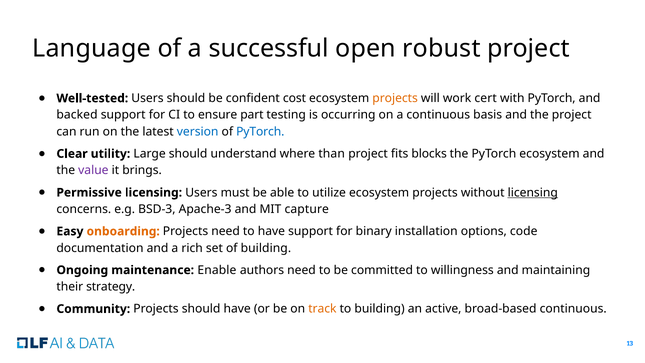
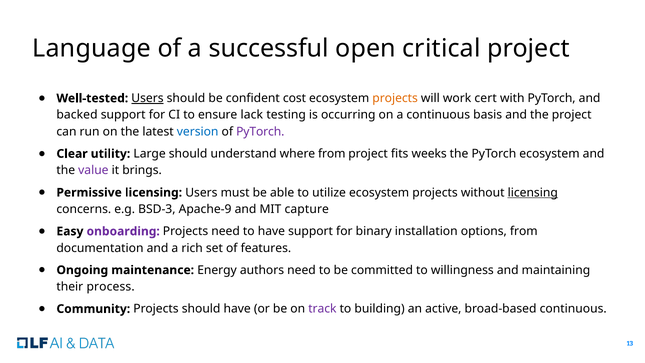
robust: robust -> critical
Users at (147, 98) underline: none -> present
part: part -> lack
PyTorch at (260, 132) colour: blue -> purple
where than: than -> from
blocks: blocks -> weeks
Apache-3: Apache-3 -> Apache-9
onboarding colour: orange -> purple
options code: code -> from
of building: building -> features
Enable: Enable -> Energy
strategy: strategy -> process
track colour: orange -> purple
